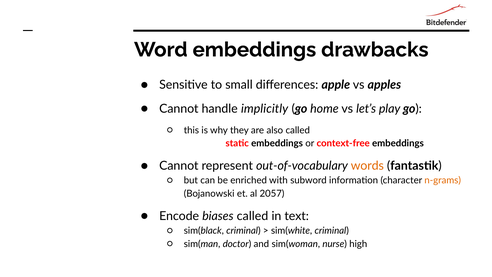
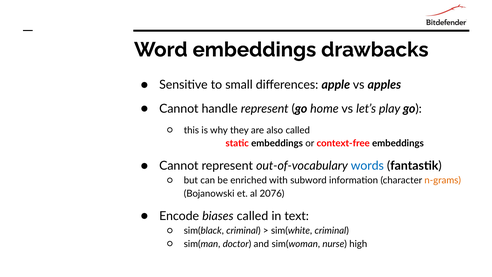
handle implicitly: implicitly -> represent
words colour: orange -> blue
2057: 2057 -> 2076
